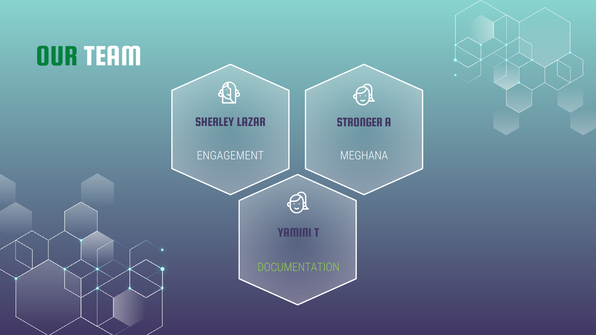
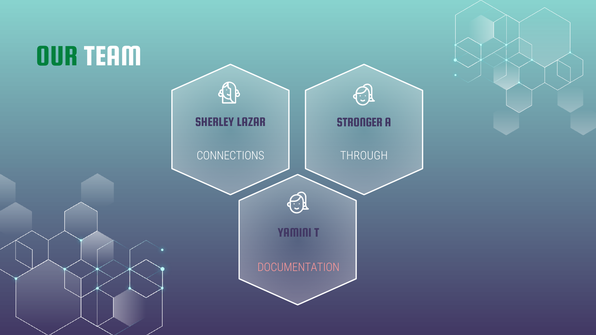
ENGAGEMENT: ENGAGEMENT -> CONNECTIONS
MEGHANA: MEGHANA -> THROUGH
DOCUMENTATION colour: light green -> pink
